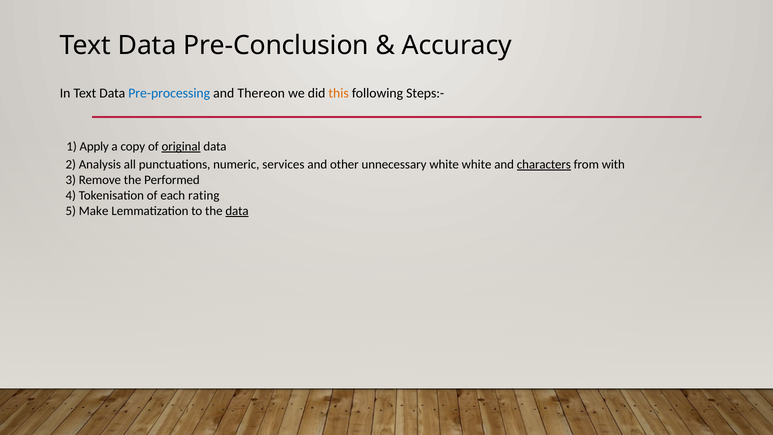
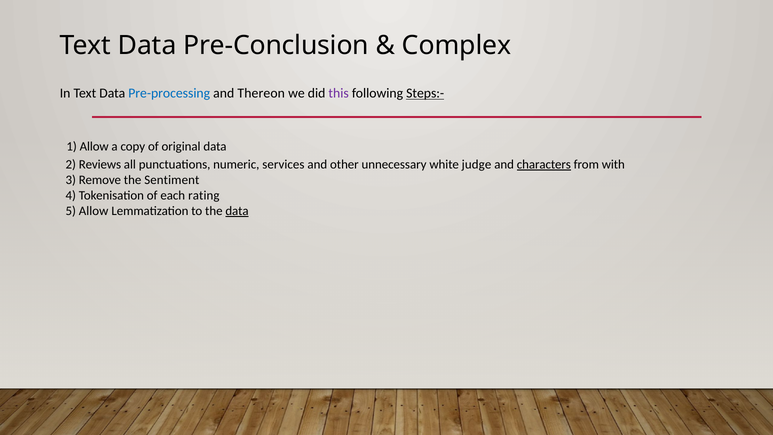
Accuracy: Accuracy -> Complex
this colour: orange -> purple
Steps:- underline: none -> present
1 Apply: Apply -> Allow
original underline: present -> none
Analysis: Analysis -> Reviews
white white: white -> judge
Performed: Performed -> Sentiment
5 Make: Make -> Allow
